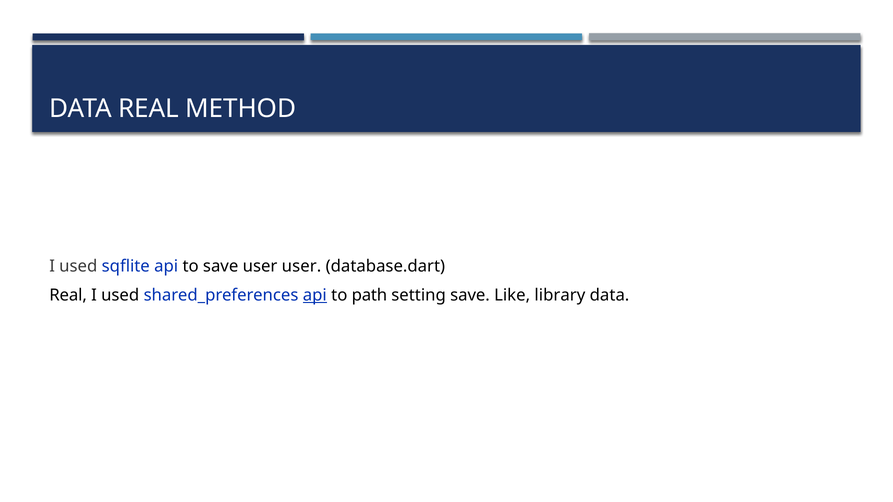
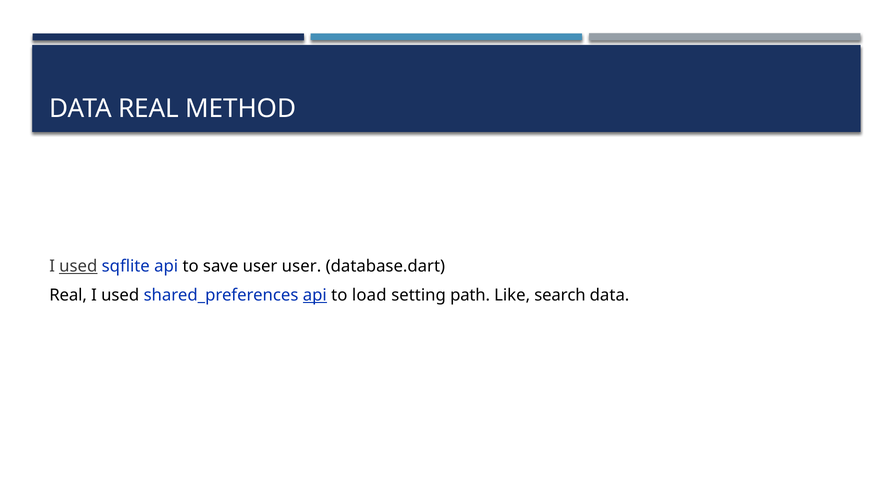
used at (78, 267) underline: none -> present
path: path -> load
setting save: save -> path
library: library -> search
